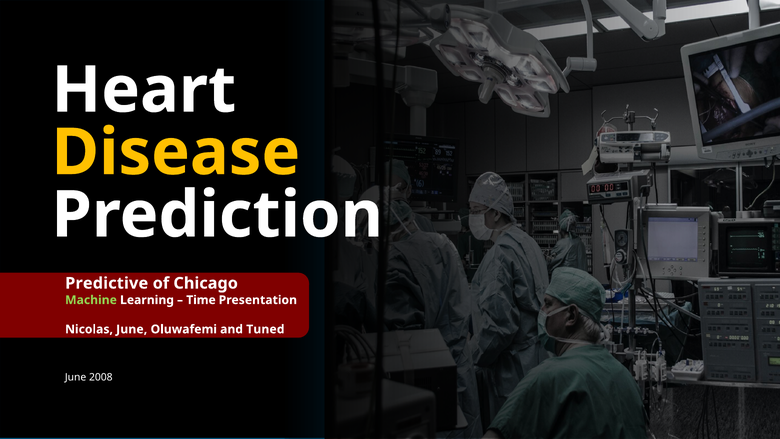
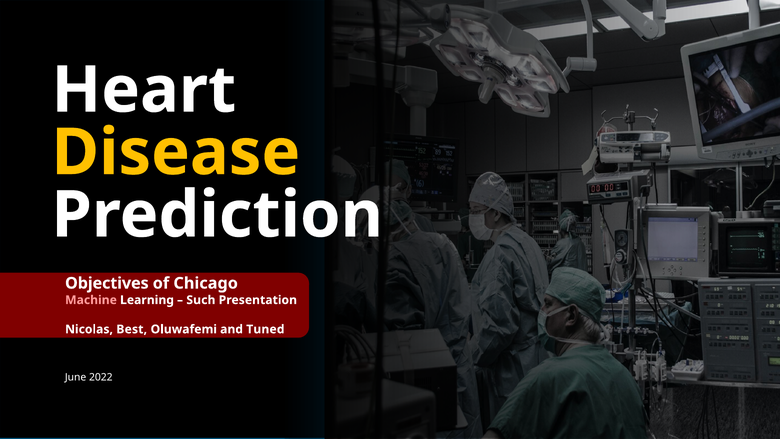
Predictive: Predictive -> Objectives
Machine colour: light green -> pink
Time: Time -> Such
Nicolas June: June -> Best
2008: 2008 -> 2022
